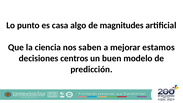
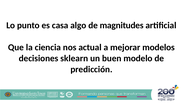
saben: saben -> actual
estamos: estamos -> modelos
centros: centros -> sklearn
